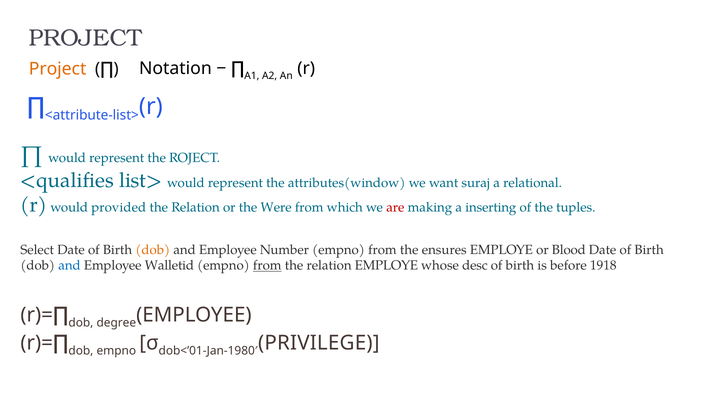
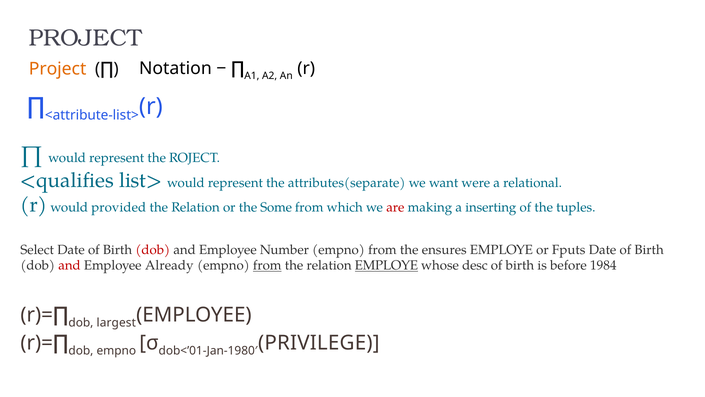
attributes(window: attributes(window -> attributes(separate
suraj: suraj -> were
Were: Were -> Some
dob at (153, 249) colour: orange -> red
Blood: Blood -> Fputs
and at (69, 265) colour: blue -> red
Walletid: Walletid -> Already
EMPLOYE at (386, 265) underline: none -> present
1918: 1918 -> 1984
degree: degree -> largest
